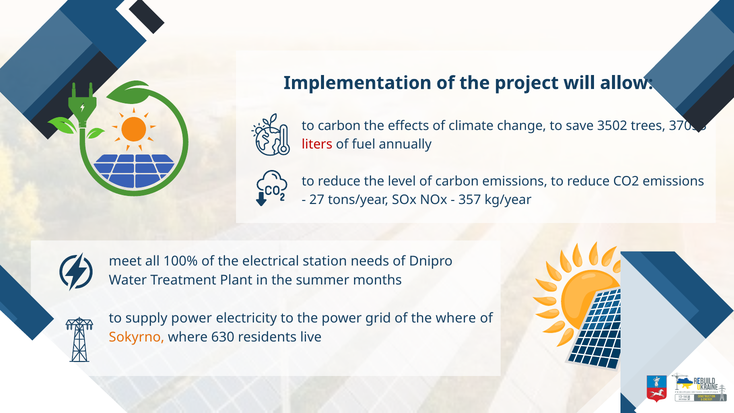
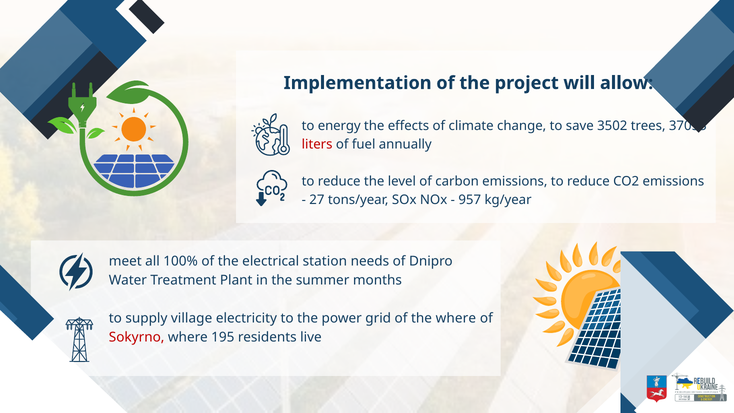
to carbon: carbon -> energy
357: 357 -> 957
supply power: power -> village
Sokyrno colour: orange -> red
630: 630 -> 195
